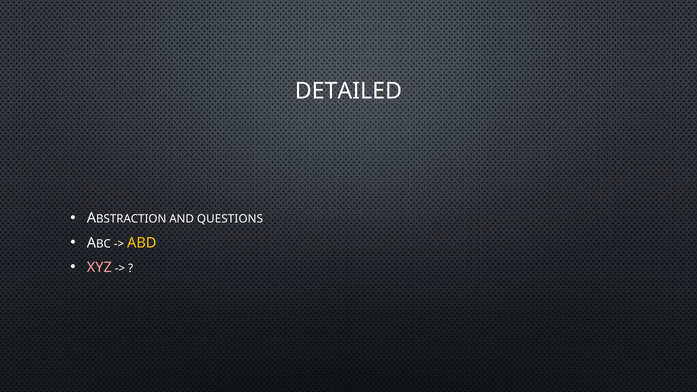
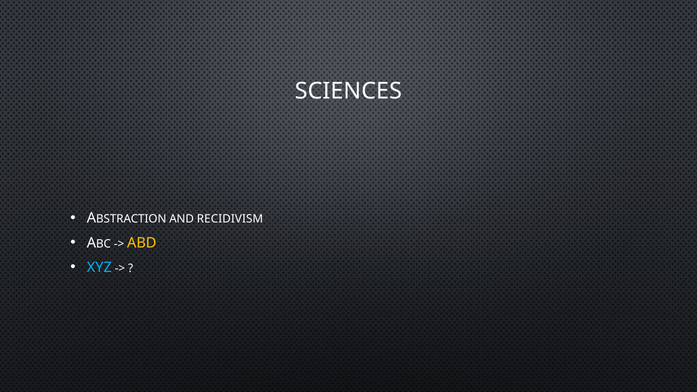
DETAILED: DETAILED -> SCIENCES
QUESTIONS: QUESTIONS -> RECIDIVISM
XYZ colour: pink -> light blue
